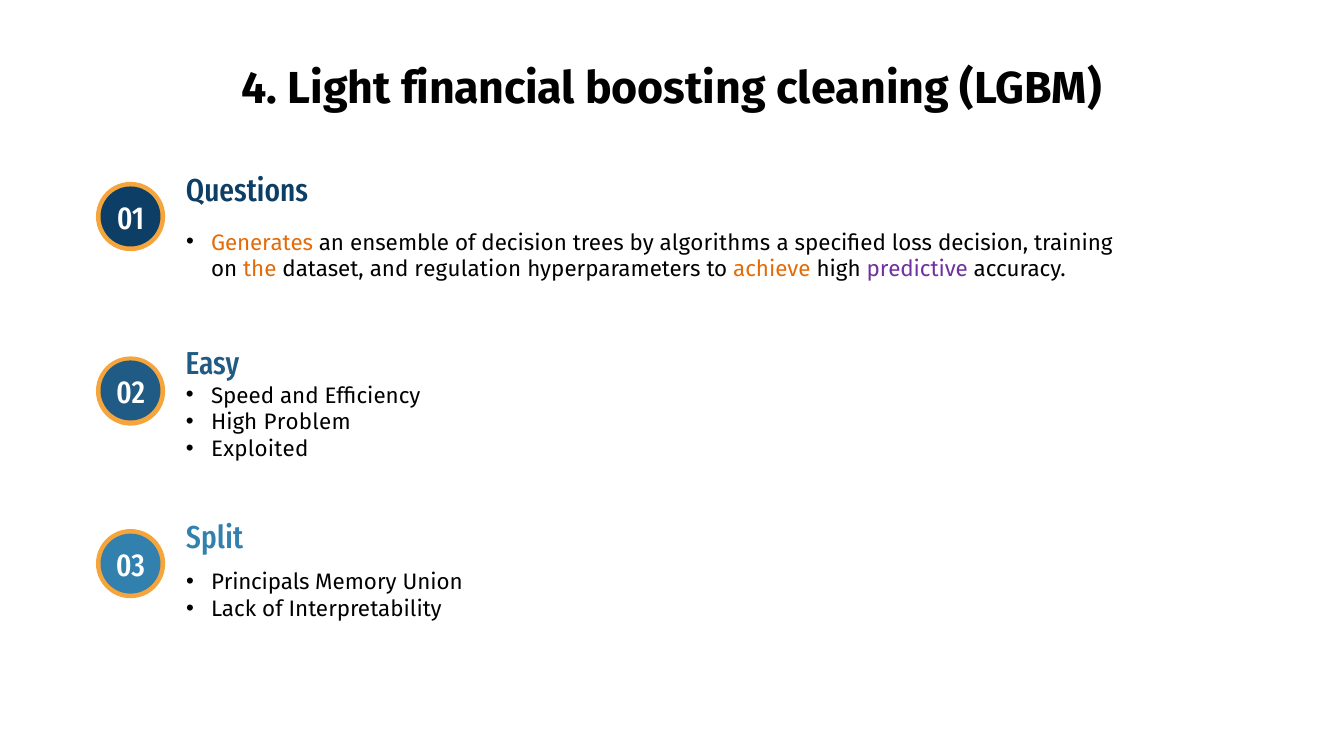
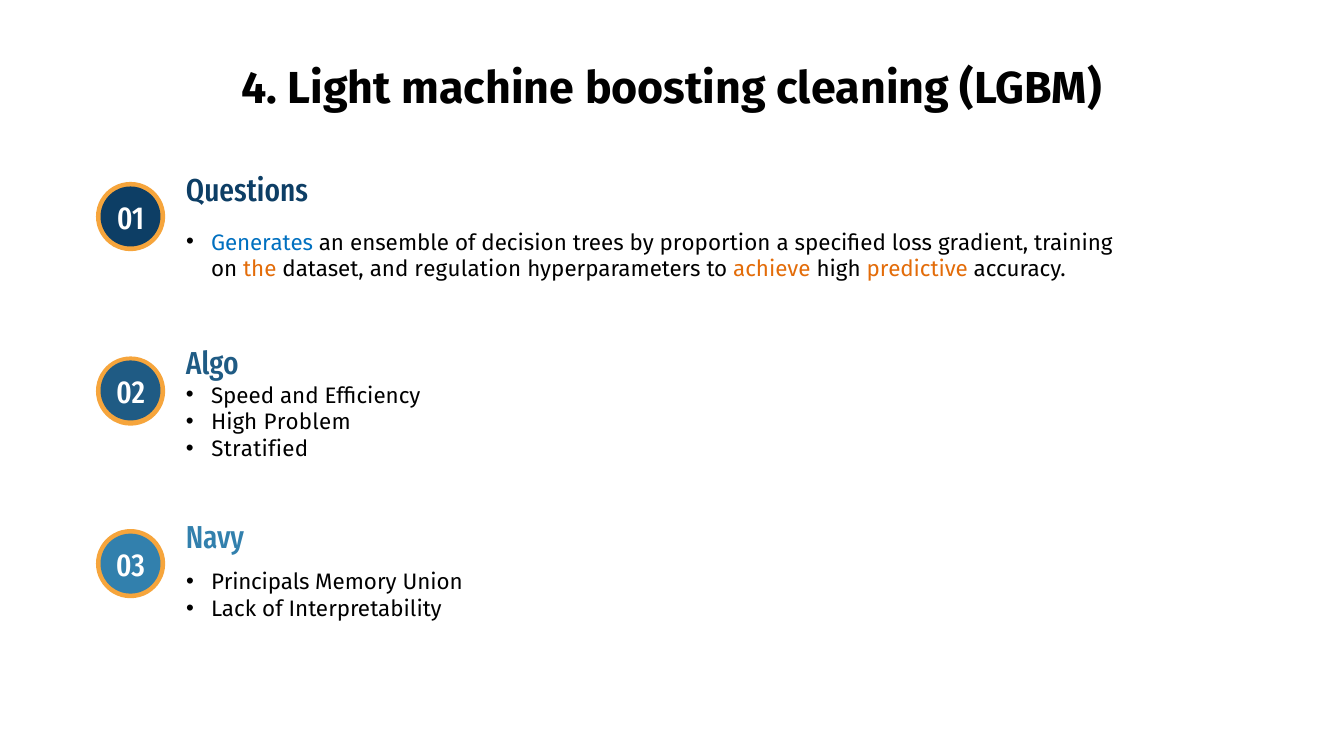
financial: financial -> machine
Generates colour: orange -> blue
algorithms: algorithms -> proportion
loss decision: decision -> gradient
predictive colour: purple -> orange
Easy: Easy -> Algo
Exploited: Exploited -> Stratified
Split: Split -> Navy
